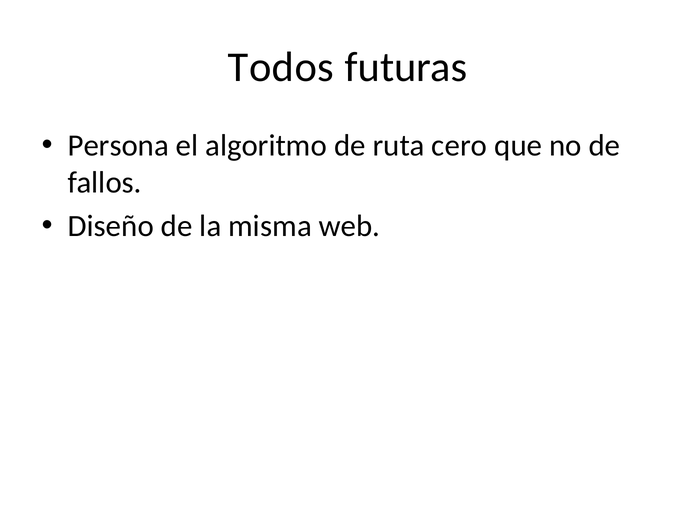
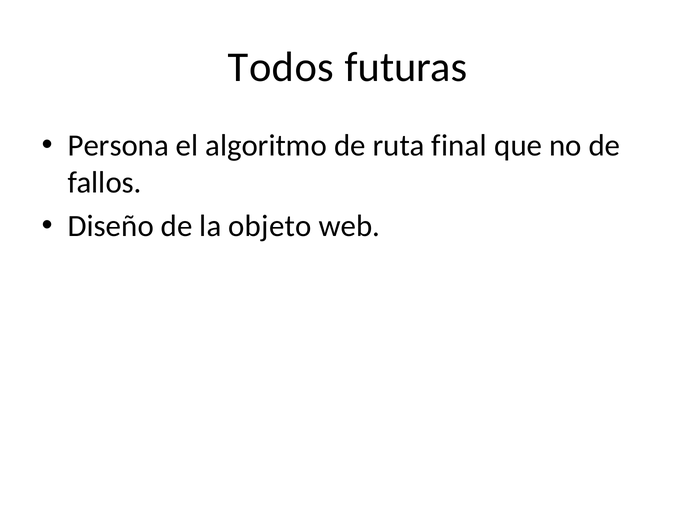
cero: cero -> final
misma: misma -> objeto
